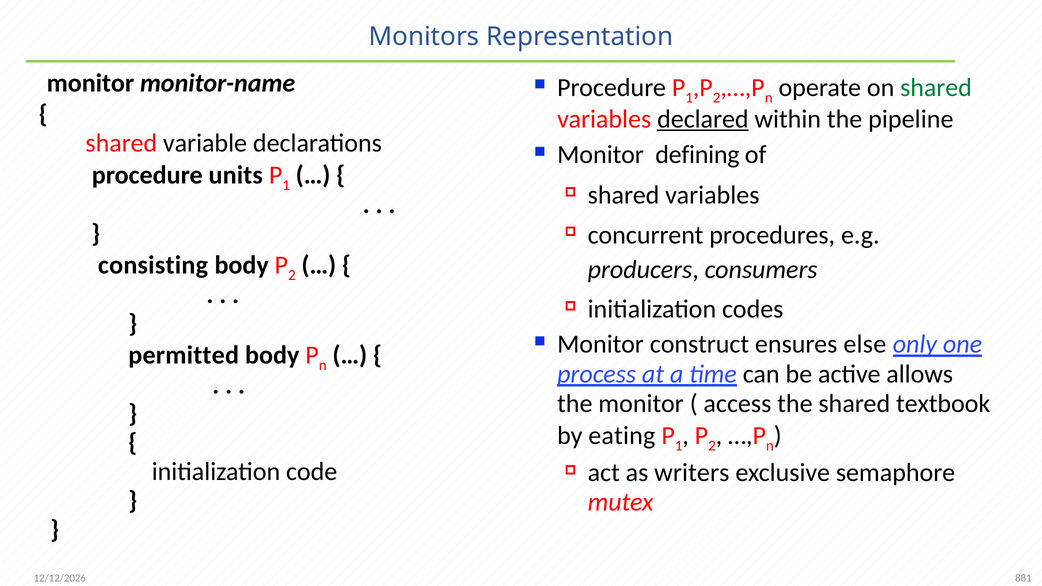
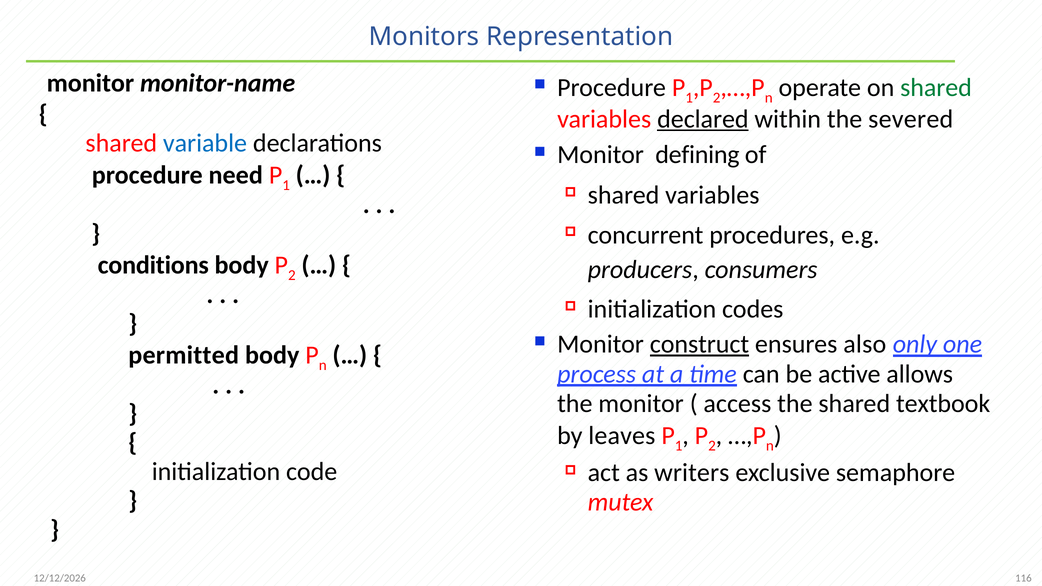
pipeline: pipeline -> severed
variable colour: black -> blue
units: units -> need
consisting: consisting -> conditions
construct underline: none -> present
else: else -> also
eating: eating -> leaves
881: 881 -> 116
